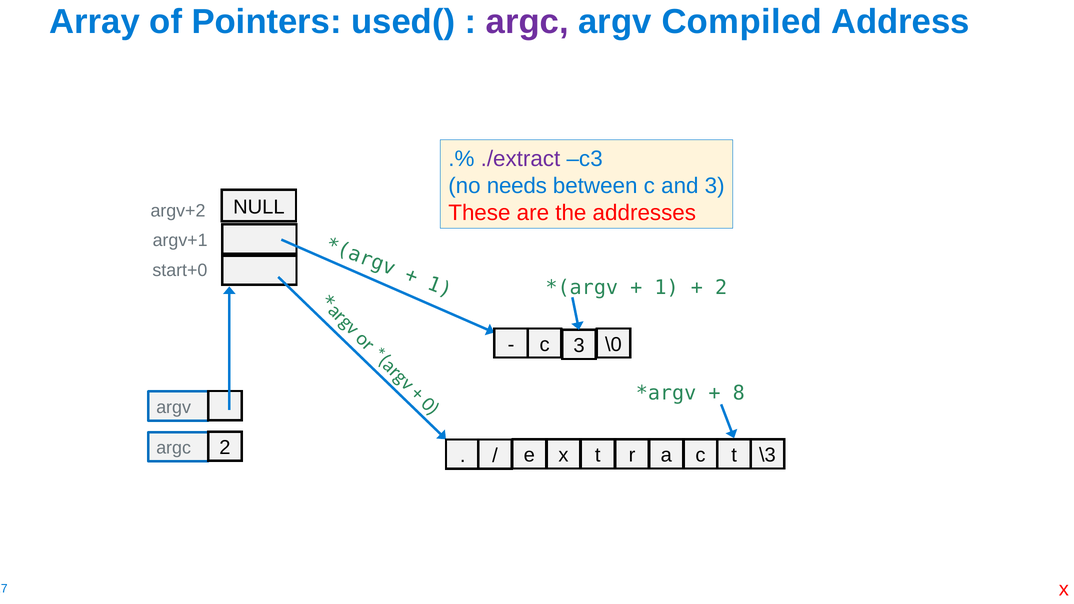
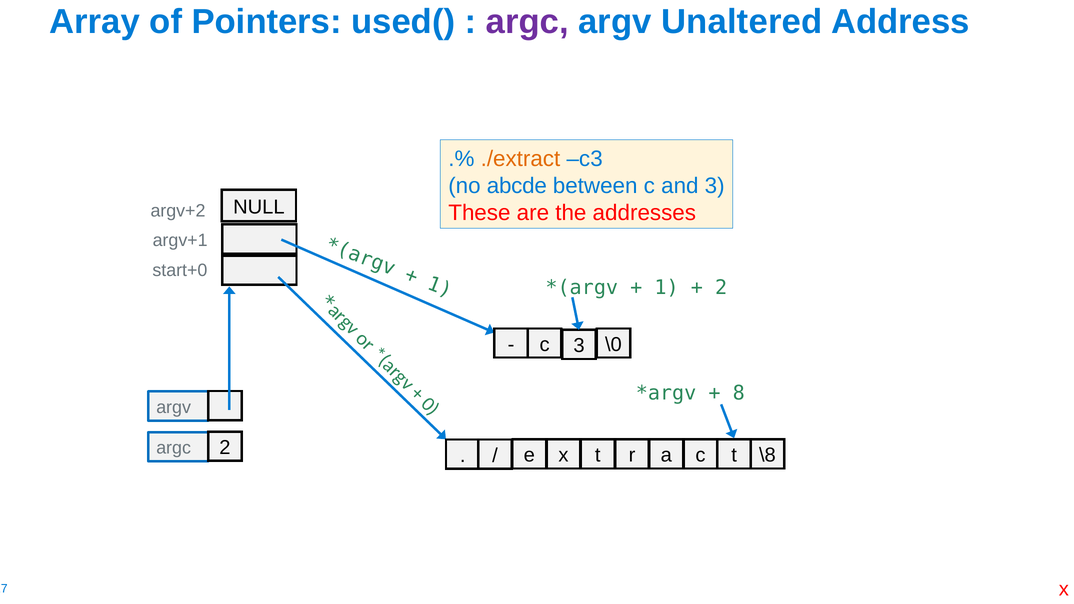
Compiled: Compiled -> Unaltered
./extract colour: purple -> orange
needs: needs -> abcde
\3: \3 -> \8
